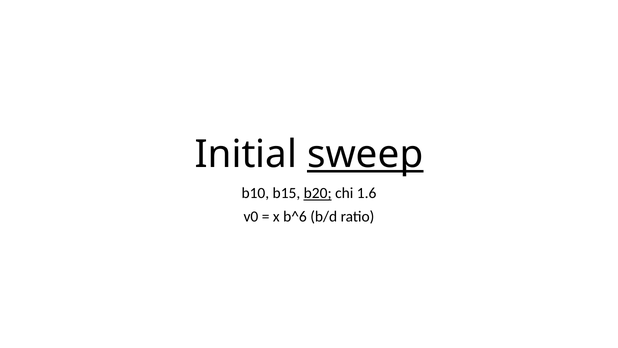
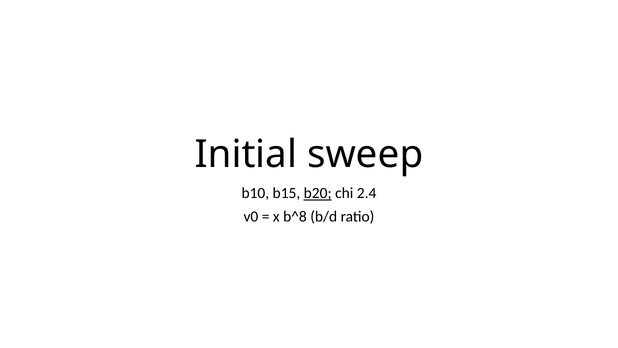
sweep underline: present -> none
1.6: 1.6 -> 2.4
b^6: b^6 -> b^8
